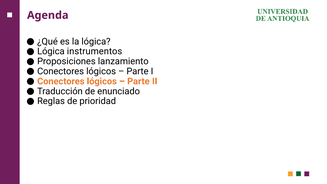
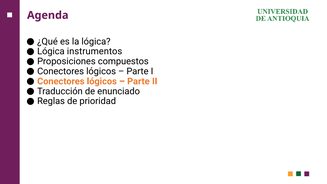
lanzamiento: lanzamiento -> compuestos
